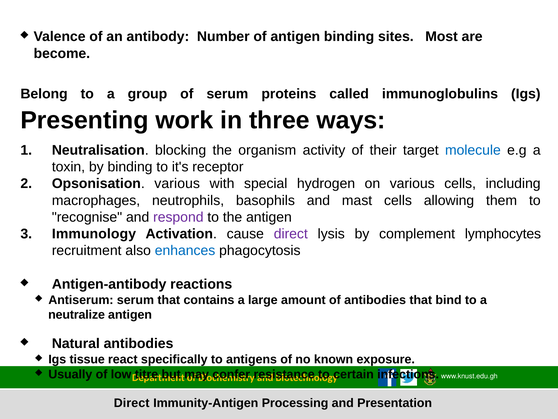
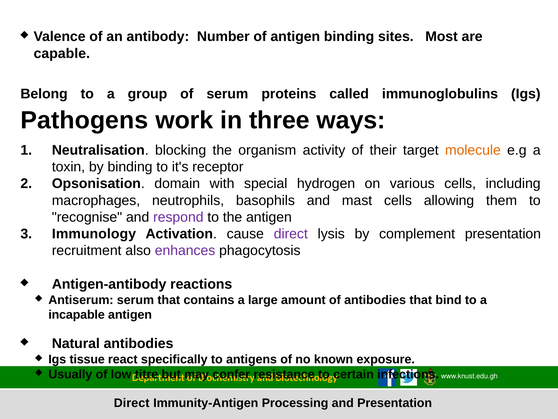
become: become -> capable
Presenting: Presenting -> Pathogens
molecule colour: blue -> orange
Opsonisation various: various -> domain
complement lymphocytes: lymphocytes -> presentation
enhances colour: blue -> purple
neutralize: neutralize -> incapable
